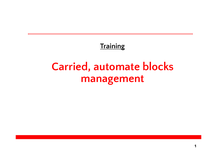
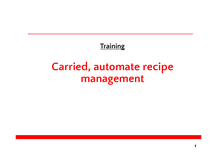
blocks: blocks -> recipe
